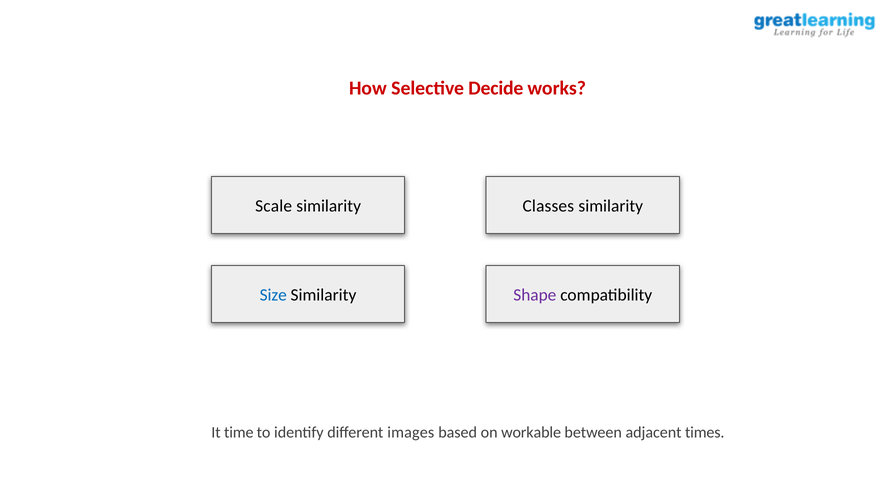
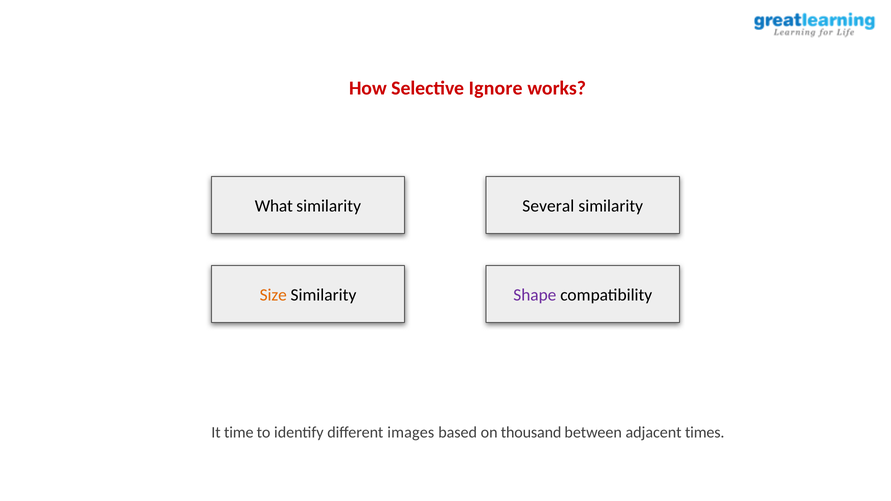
Decide: Decide -> Ignore
Scale: Scale -> What
Classes: Classes -> Several
Size colour: blue -> orange
workable: workable -> thousand
